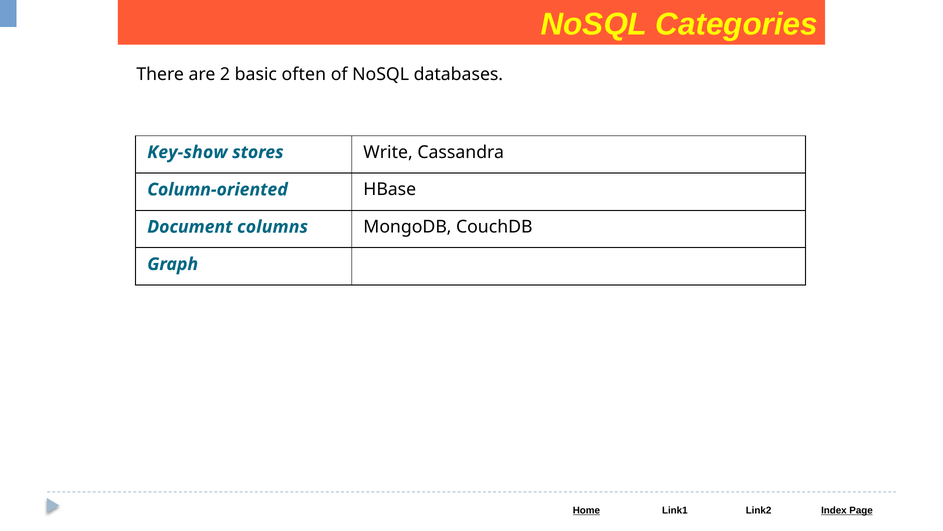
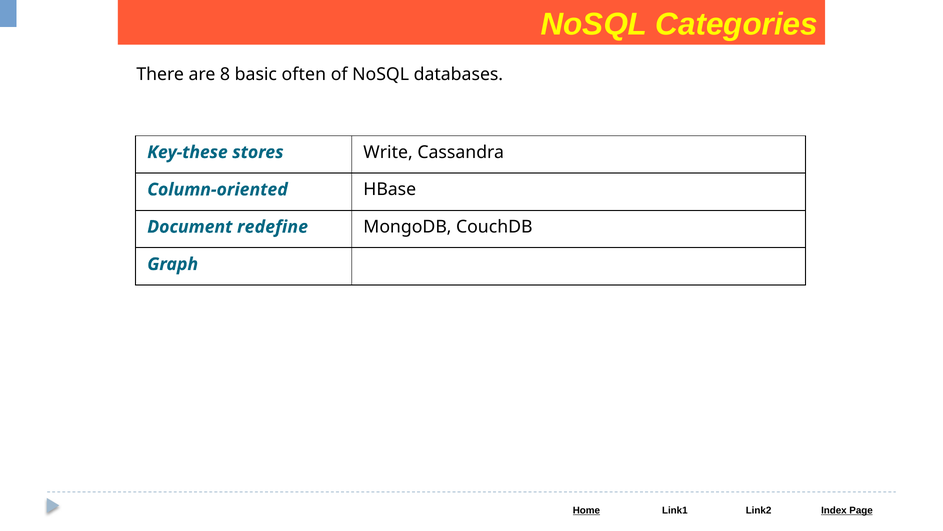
2: 2 -> 8
Key-show: Key-show -> Key-these
columns: columns -> redefine
